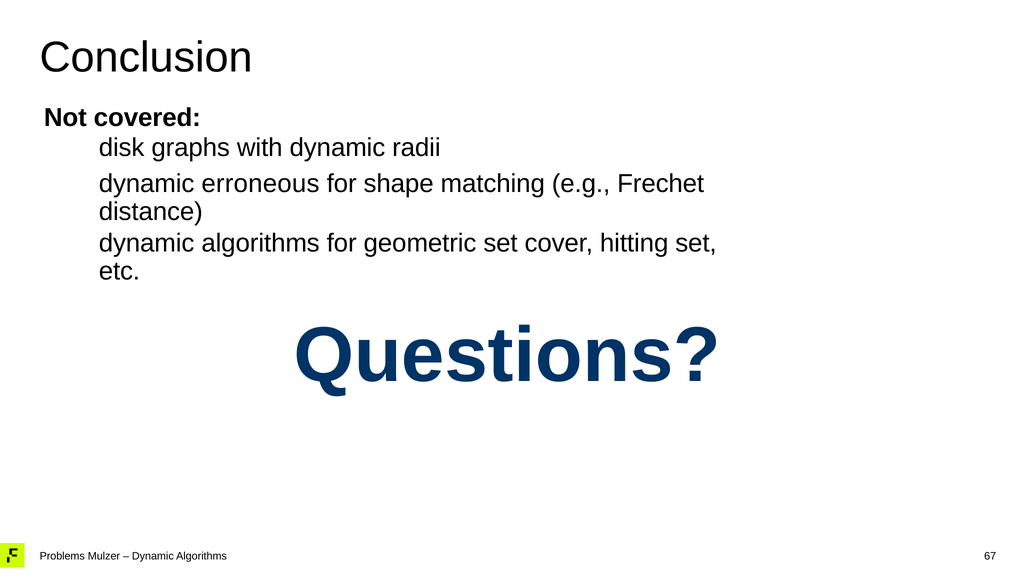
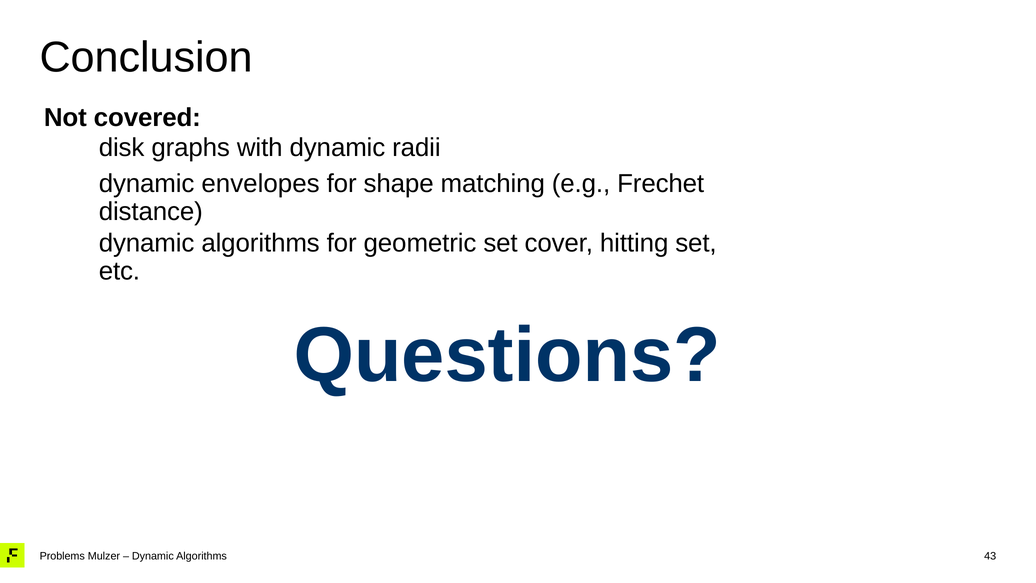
erroneous: erroneous -> envelopes
67: 67 -> 43
